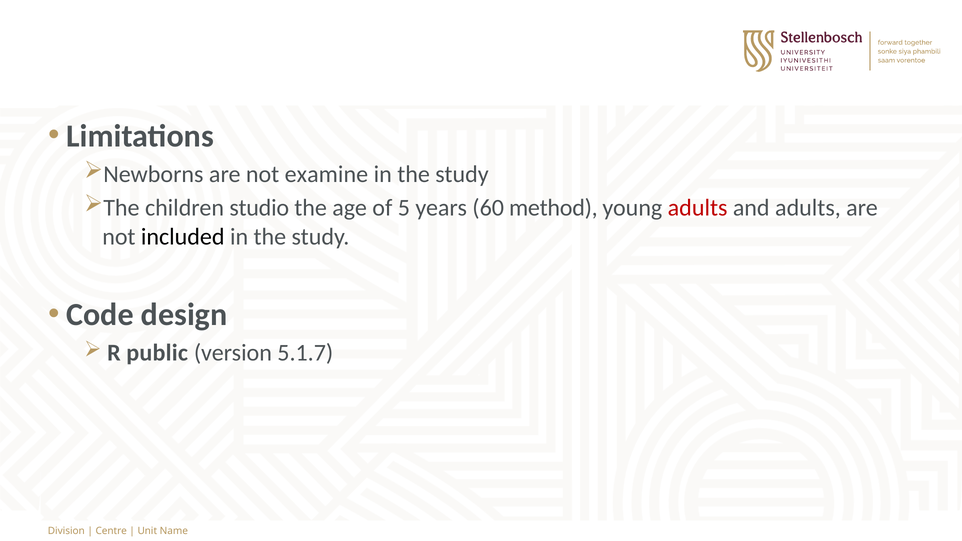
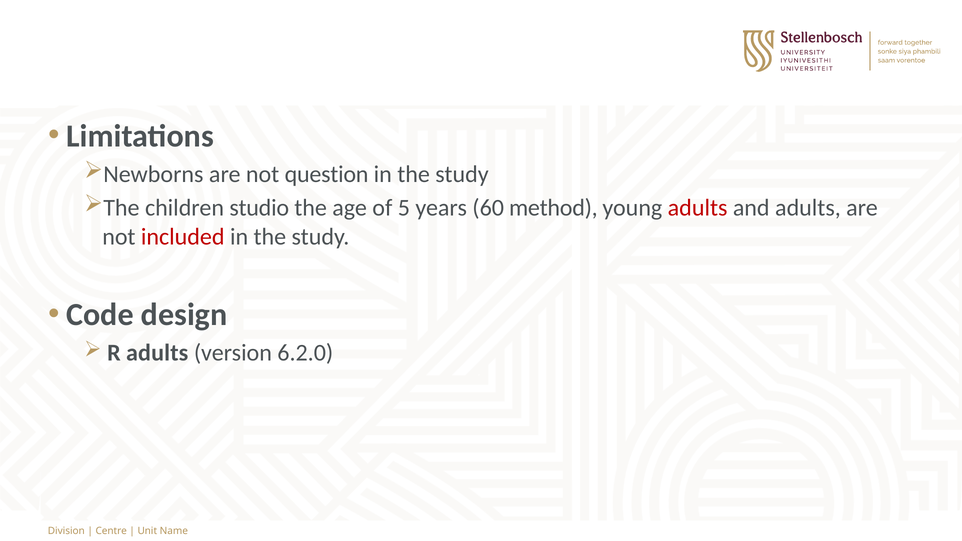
examine: examine -> question
included colour: black -> red
R public: public -> adults
5.1.7: 5.1.7 -> 6.2.0
